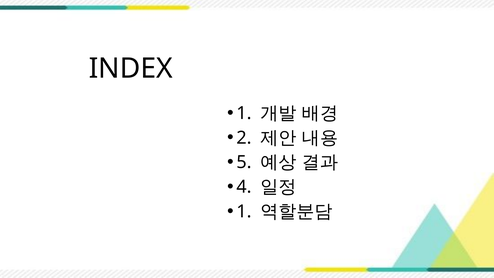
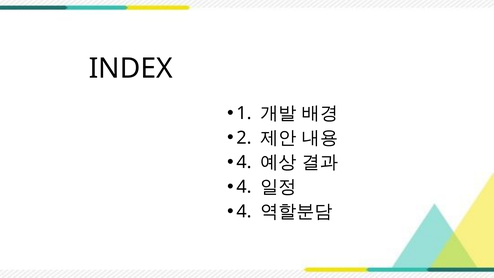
5 at (244, 162): 5 -> 4
1 at (244, 212): 1 -> 4
